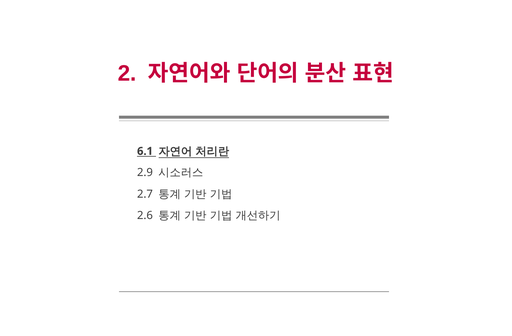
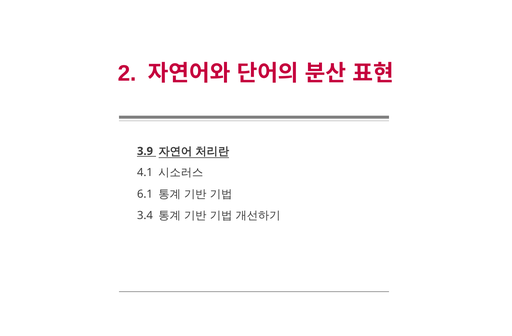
6.1: 6.1 -> 3.9
2.9: 2.9 -> 4.1
2.7: 2.7 -> 6.1
2.6: 2.6 -> 3.4
